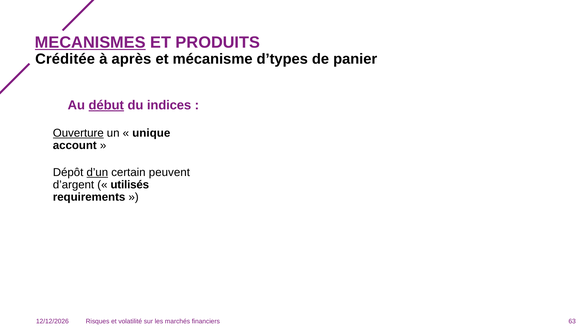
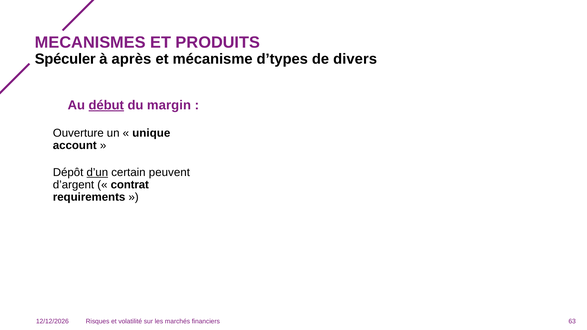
MECANISMES underline: present -> none
Créditée: Créditée -> Spéculer
panier: panier -> divers
indices: indices -> margin
Ouverture underline: present -> none
utilisés: utilisés -> contrat
